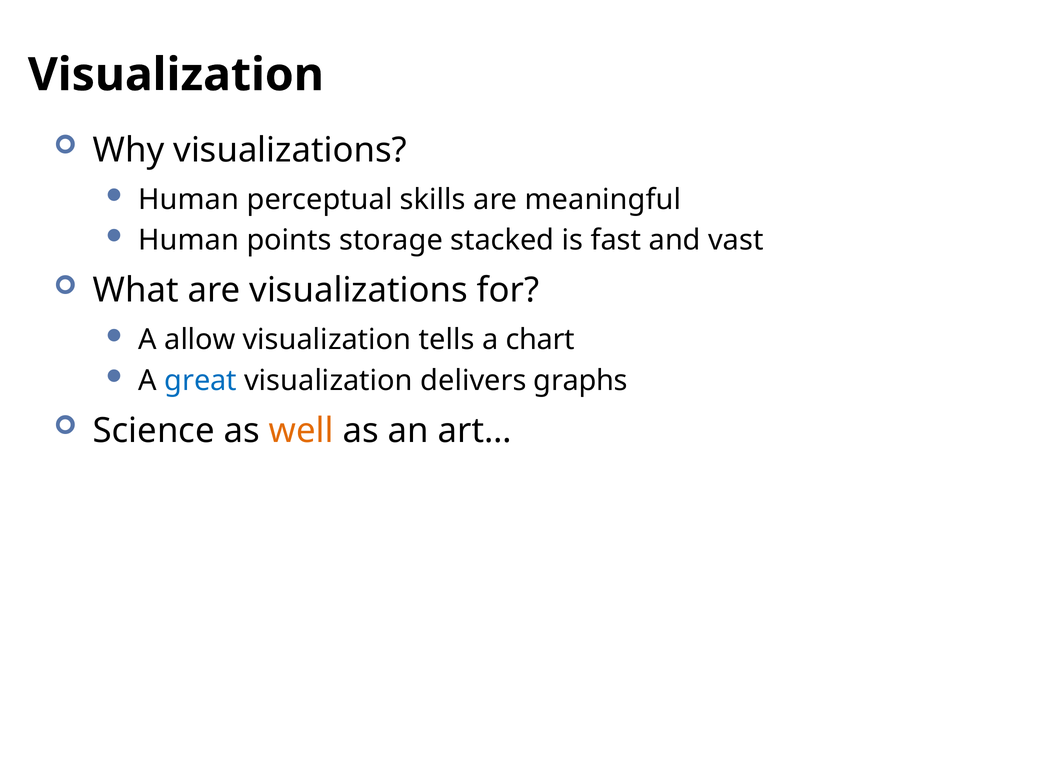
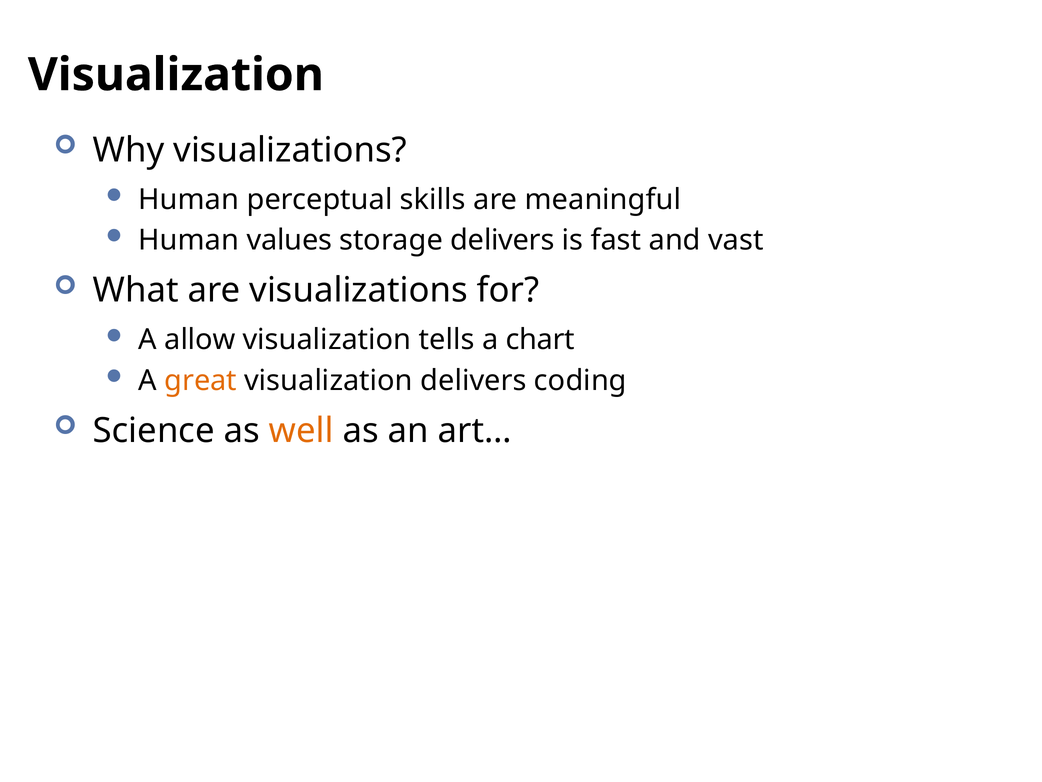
points: points -> values
storage stacked: stacked -> delivers
great colour: blue -> orange
graphs: graphs -> coding
